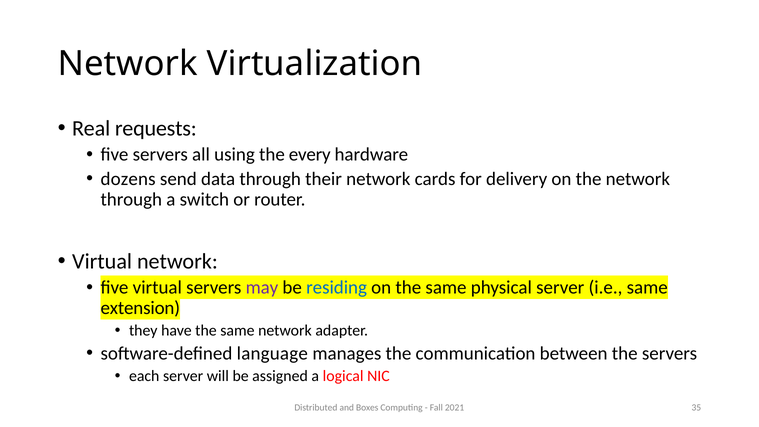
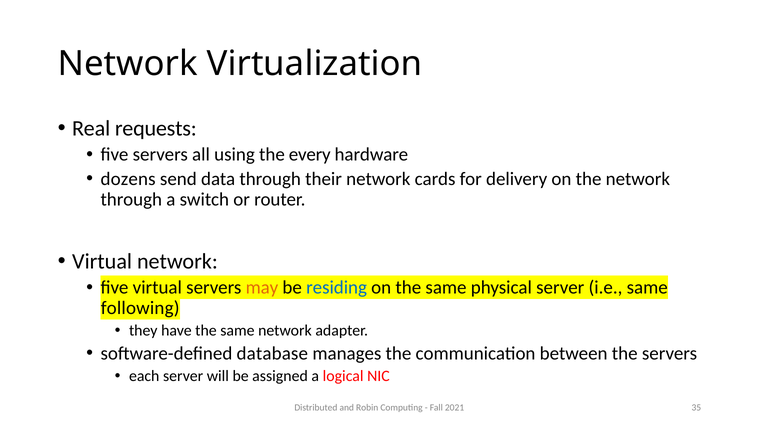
may colour: purple -> orange
extension: extension -> following
language: language -> database
Boxes: Boxes -> Robin
